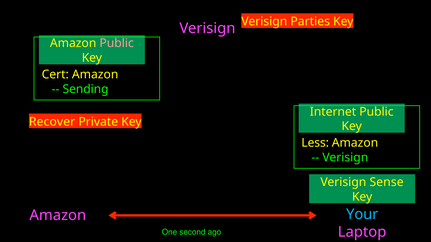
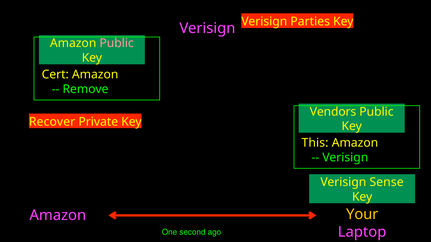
Sending: Sending -> Remove
Internet: Internet -> Vendors
Less: Less -> This
Your colour: light blue -> yellow
